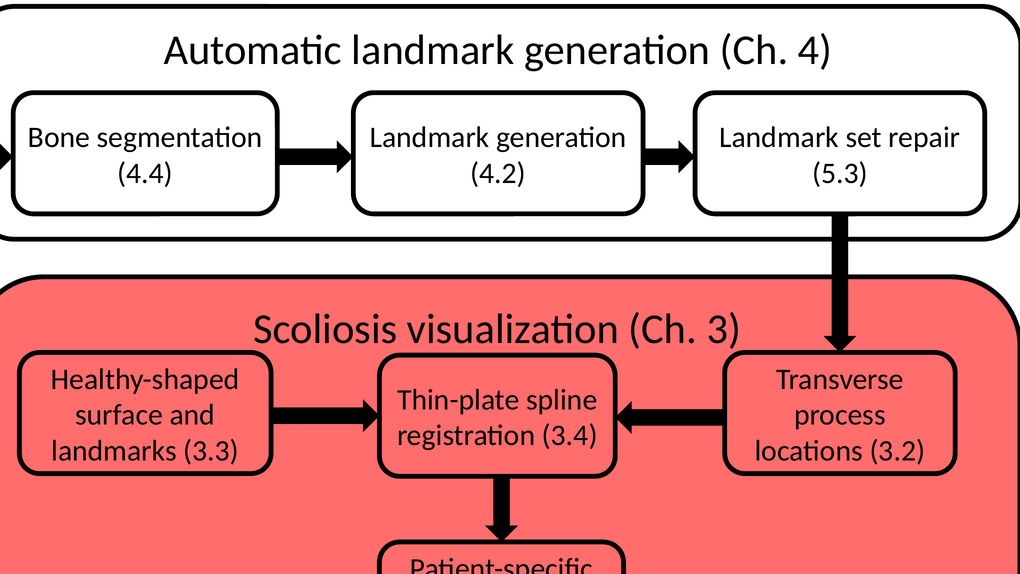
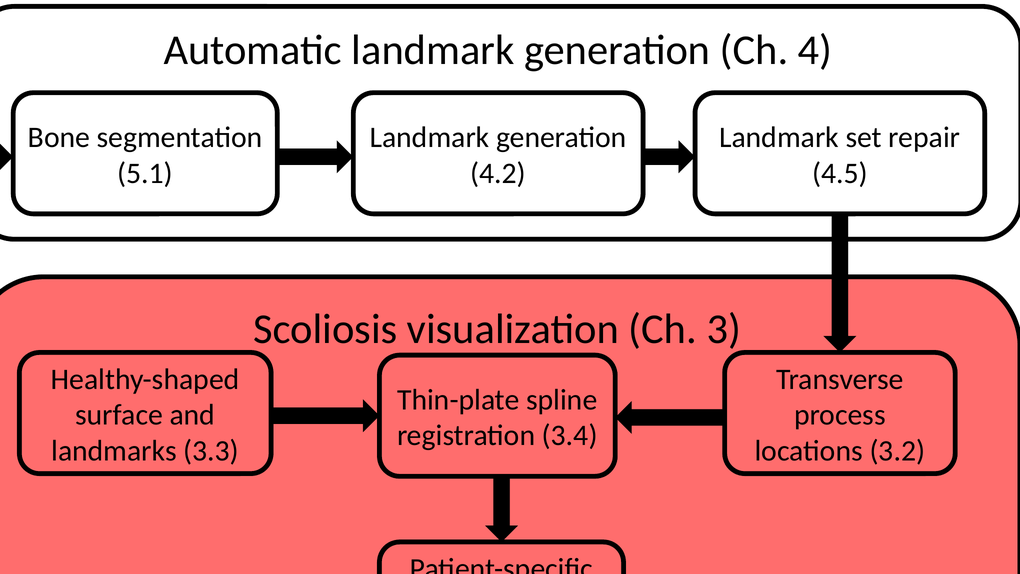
4.4: 4.4 -> 5.1
5.3: 5.3 -> 4.5
